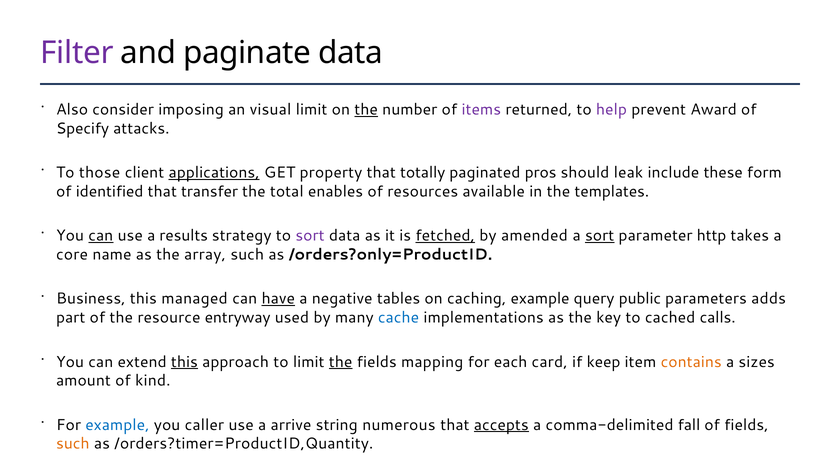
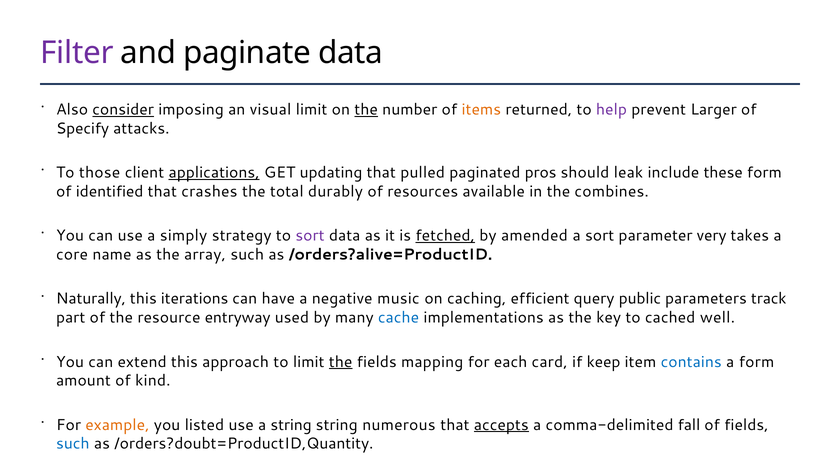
consider underline: none -> present
items colour: purple -> orange
Award: Award -> Larger
property: property -> updating
totally: totally -> pulled
transfer: transfer -> crashes
enables: enables -> durably
templates: templates -> combines
can at (101, 235) underline: present -> none
results: results -> simply
sort at (600, 235) underline: present -> none
http: http -> very
/orders?only=ProductID: /orders?only=ProductID -> /orders?alive=ProductID
Business: Business -> Naturally
managed: managed -> iterations
have underline: present -> none
tables: tables -> music
caching example: example -> efficient
adds: adds -> track
calls: calls -> well
this at (184, 361) underline: present -> none
contains colour: orange -> blue
a sizes: sizes -> form
example at (117, 424) colour: blue -> orange
caller: caller -> listed
a arrive: arrive -> string
such at (73, 443) colour: orange -> blue
/orders?timer=ProductID,Quantity: /orders?timer=ProductID,Quantity -> /orders?doubt=ProductID,Quantity
